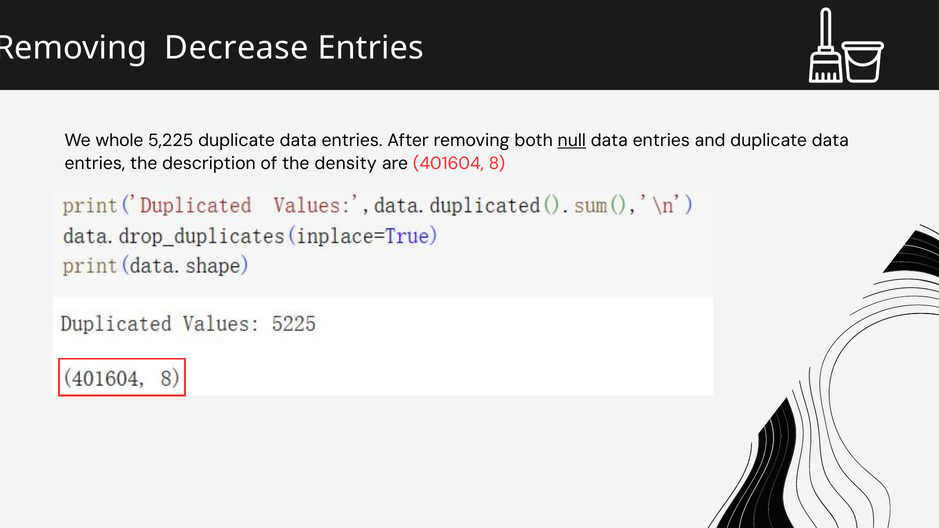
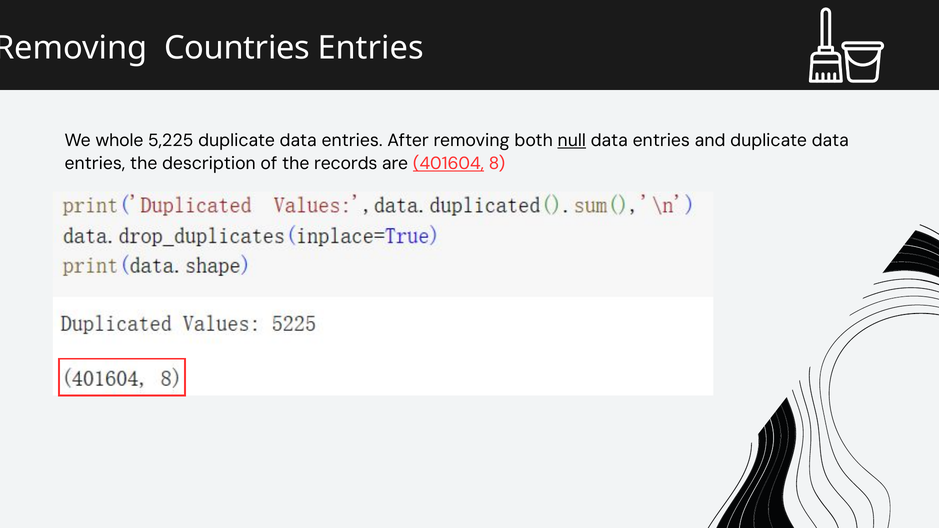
Decrease: Decrease -> Countries
density: density -> records
401604 underline: none -> present
